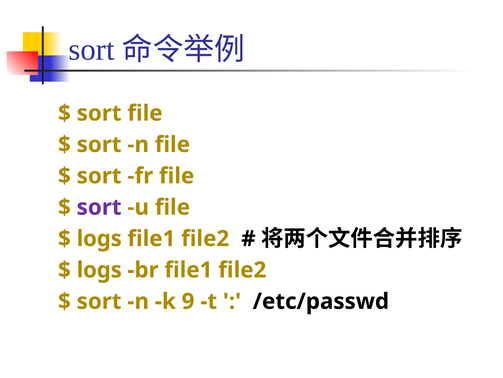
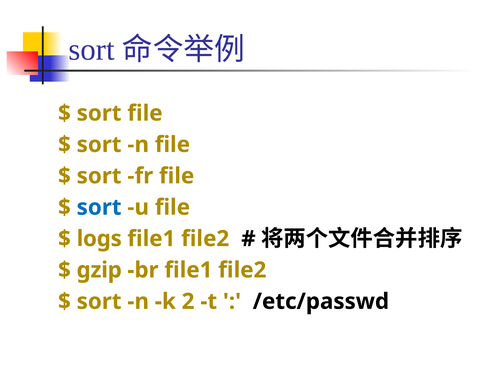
sort at (99, 207) colour: purple -> blue
logs at (99, 270): logs -> gzip
9: 9 -> 2
